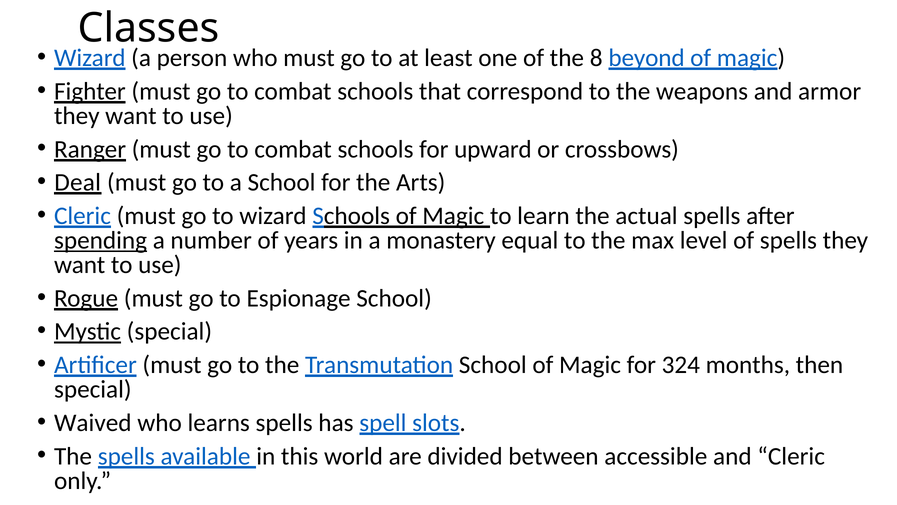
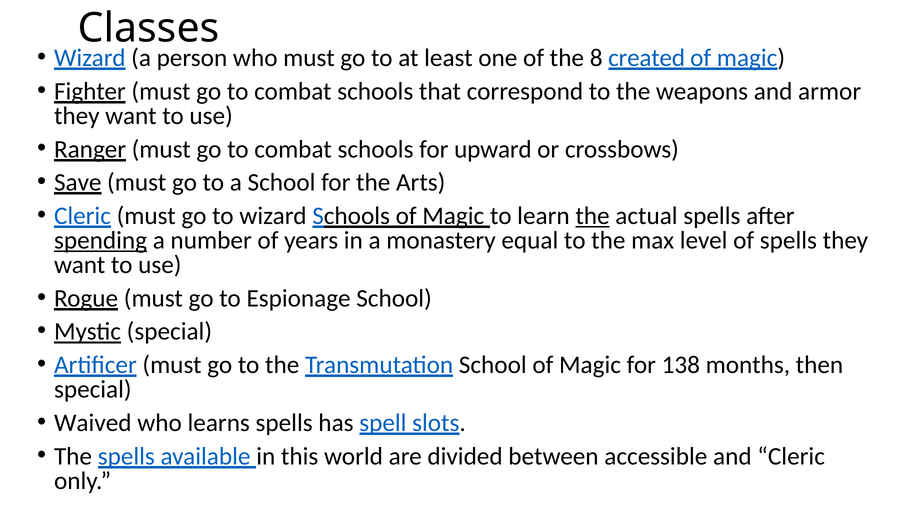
beyond: beyond -> created
Deal: Deal -> Save
the at (593, 216) underline: none -> present
324: 324 -> 138
